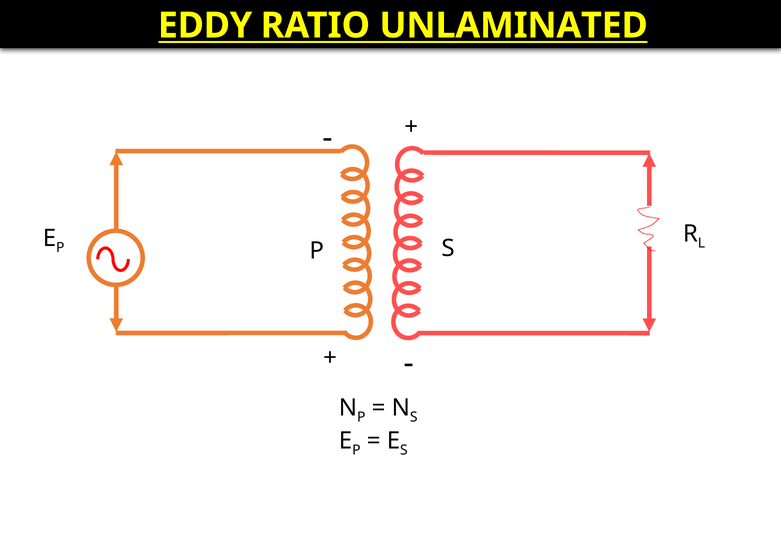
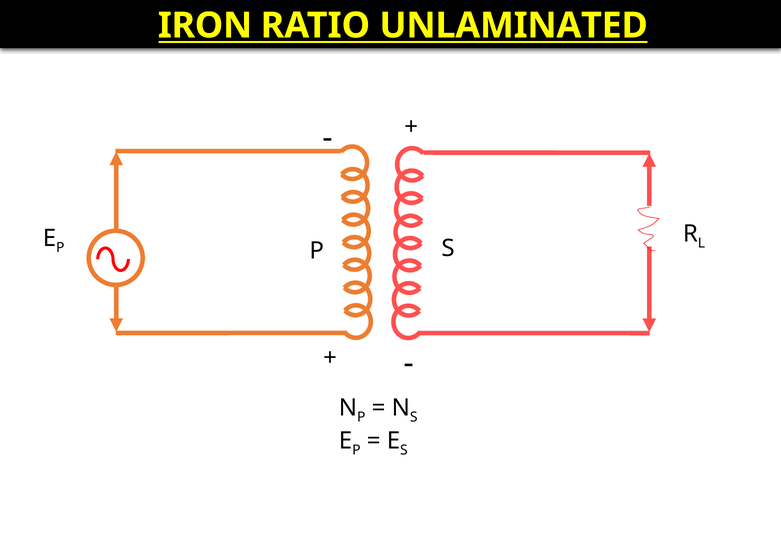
EDDY: EDDY -> IRON
